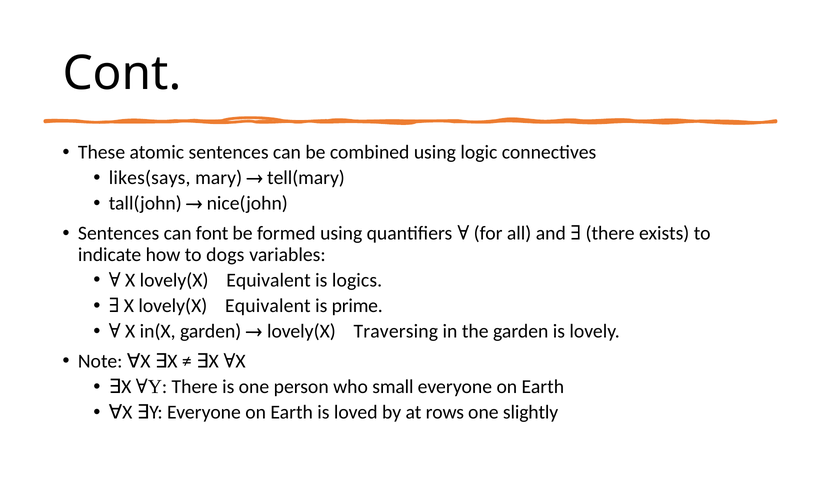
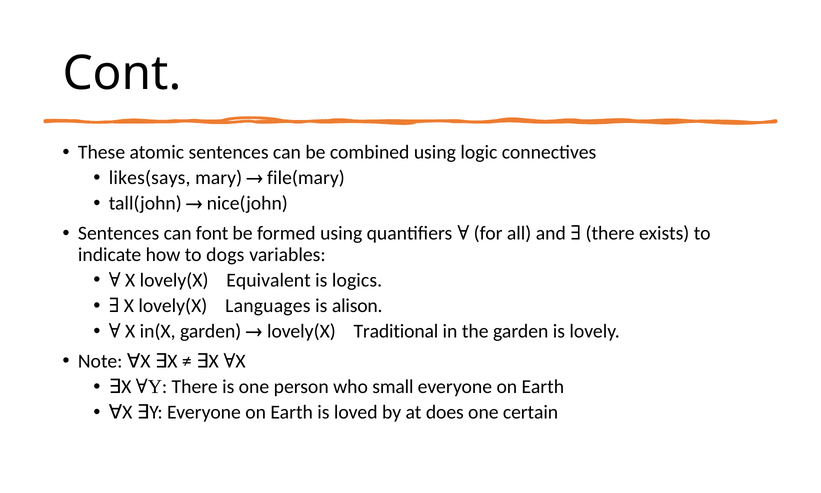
tell(mary: tell(mary -> file(mary
Equivalent at (268, 306): Equivalent -> Languages
prime: prime -> alison
Traversing: Traversing -> Traditional
rows: rows -> does
slightly: slightly -> certain
